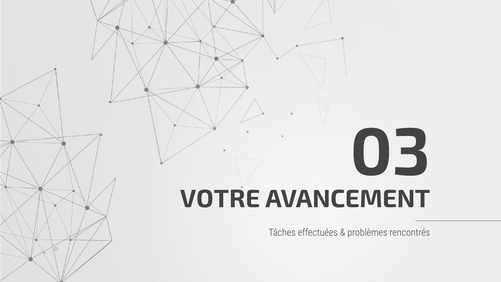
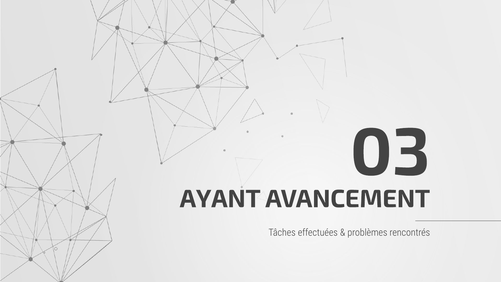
VOTRE: VOTRE -> AYANT
